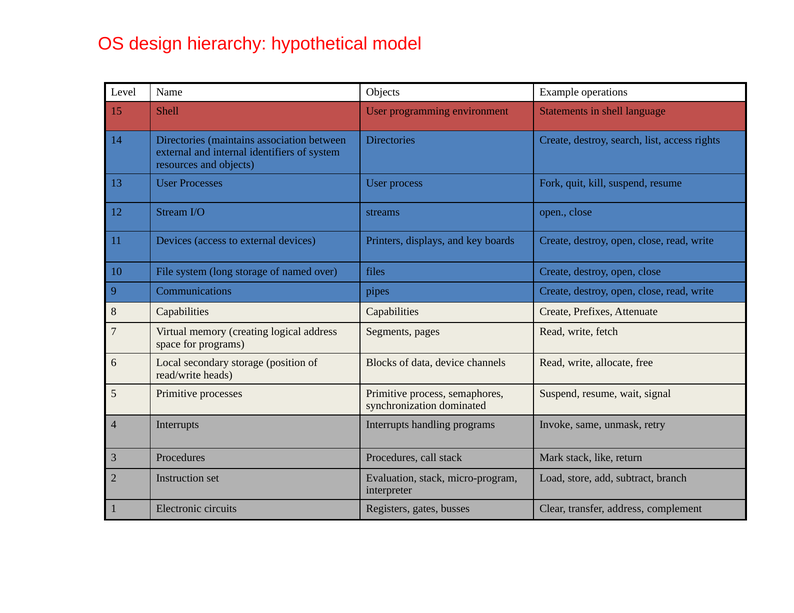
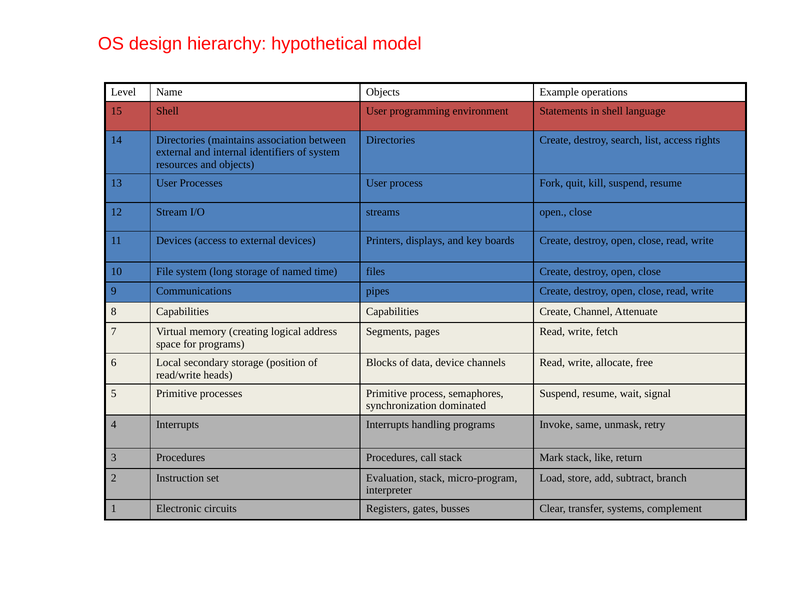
over: over -> time
Prefixes: Prefixes -> Channel
transfer address: address -> systems
